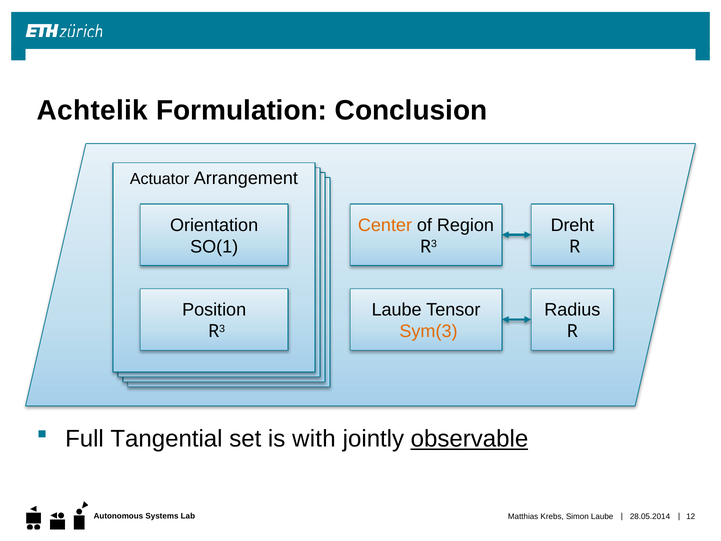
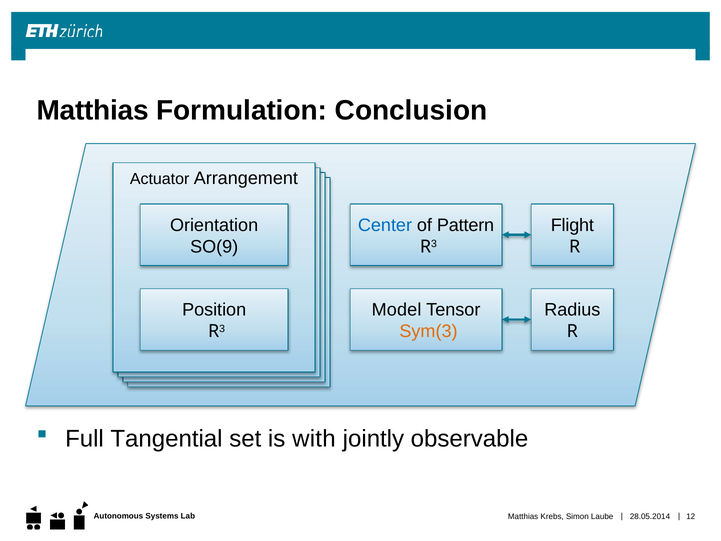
Achtelik at (92, 111): Achtelik -> Matthias
Center colour: orange -> blue
Region: Region -> Pattern
Dreht: Dreht -> Flight
SO(1: SO(1 -> SO(9
Laube at (397, 310): Laube -> Model
observable underline: present -> none
